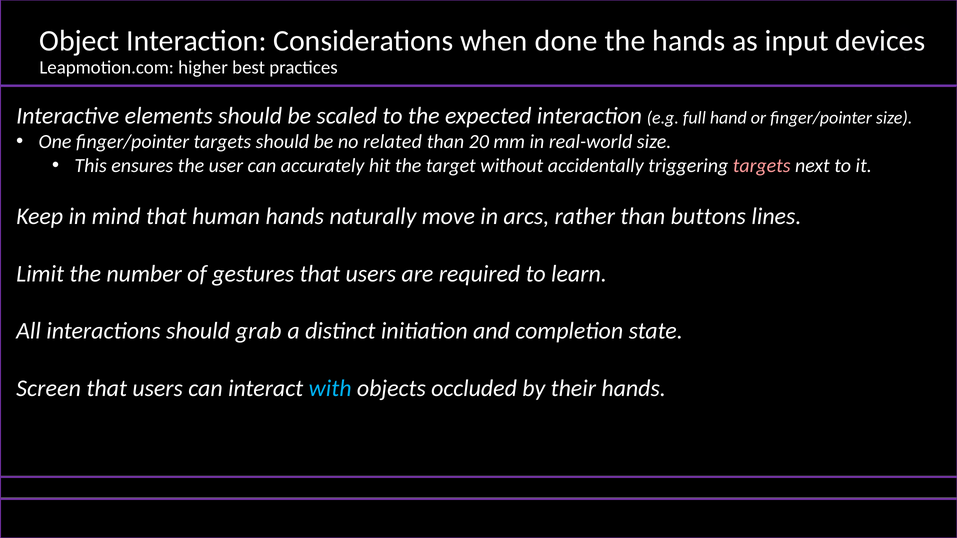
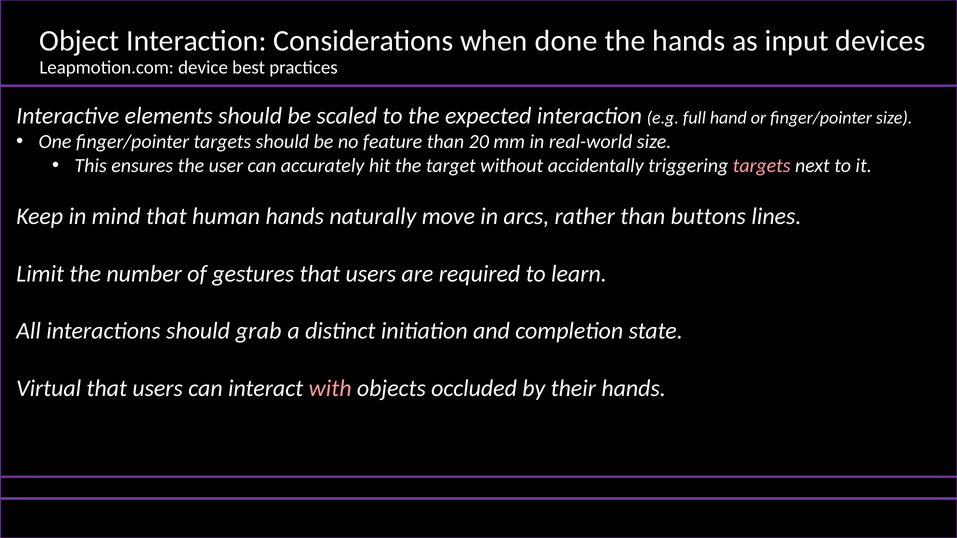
higher: higher -> device
related: related -> feature
Screen: Screen -> Virtual
with colour: light blue -> pink
